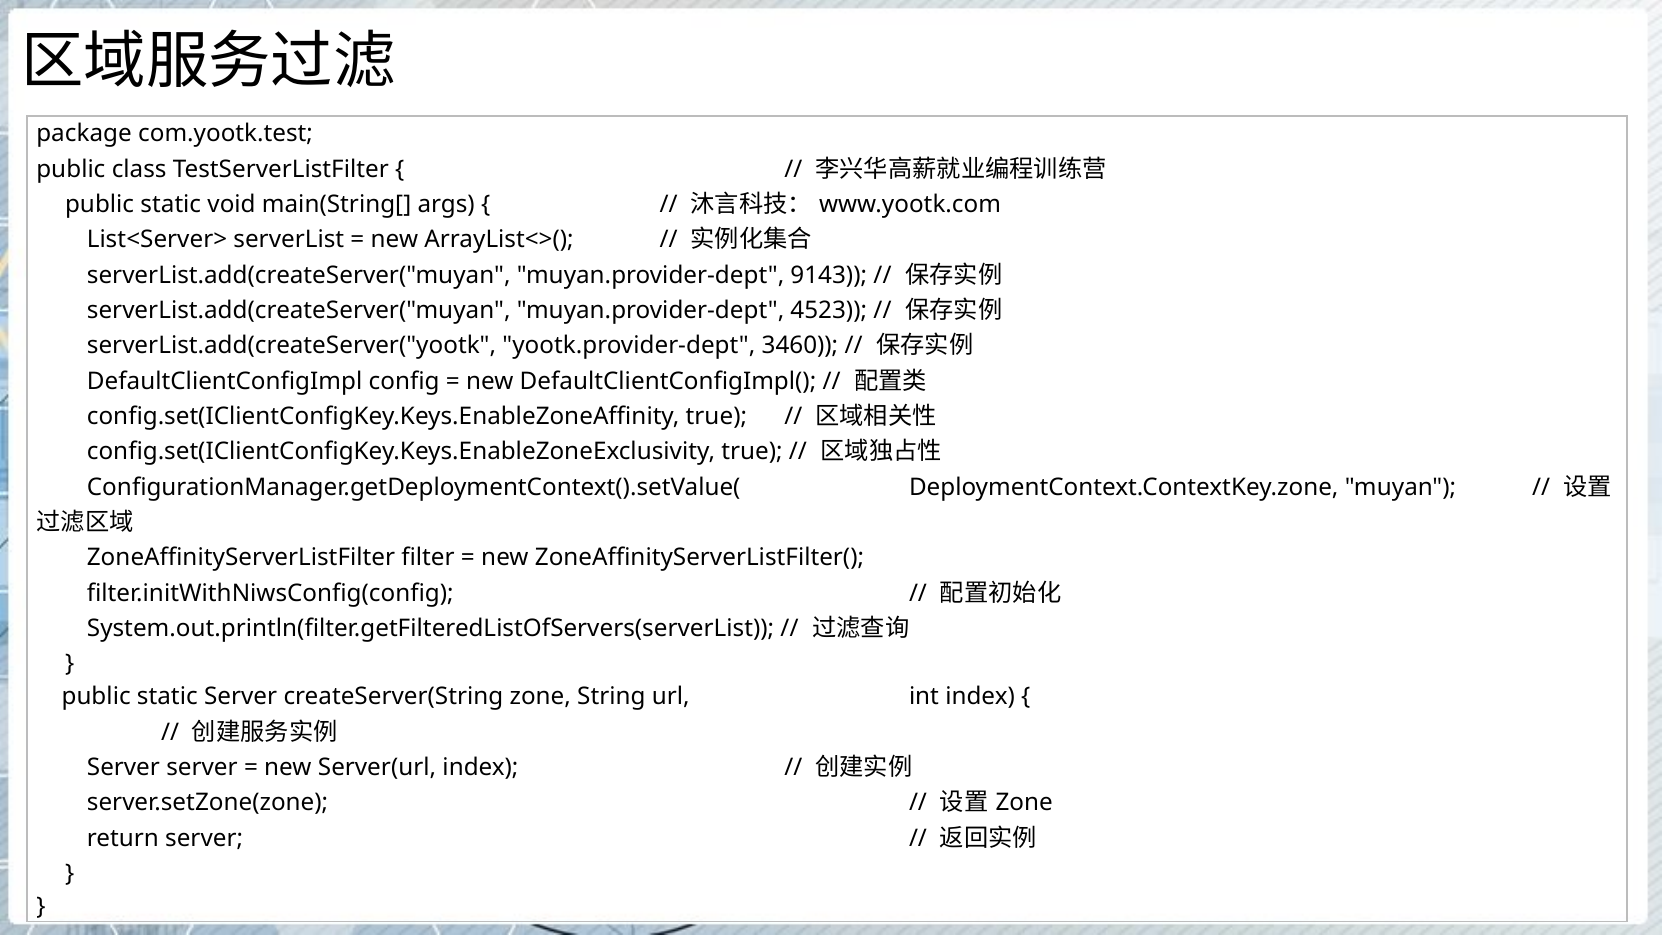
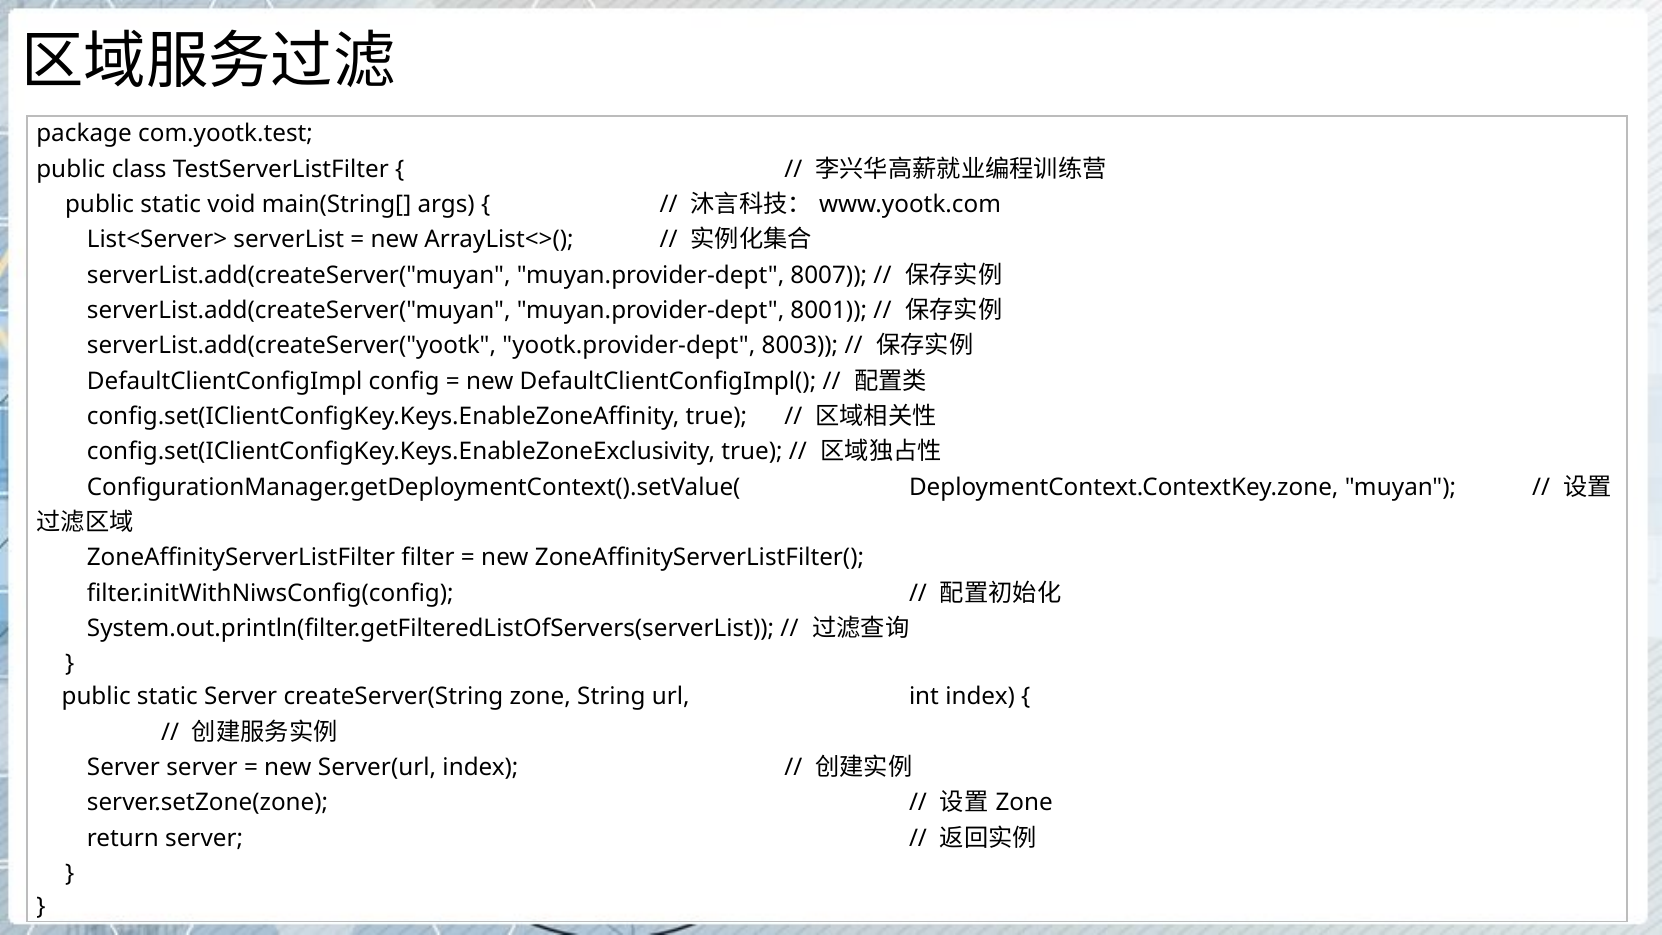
9143: 9143 -> 8007
4523: 4523 -> 8001
3460: 3460 -> 8003
